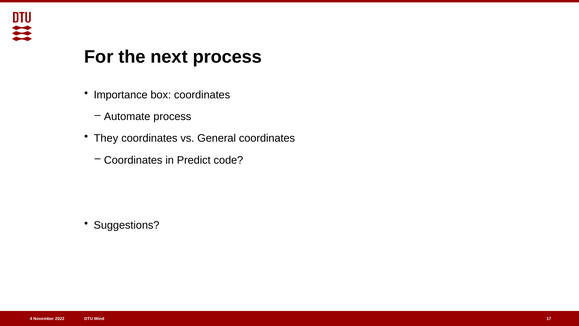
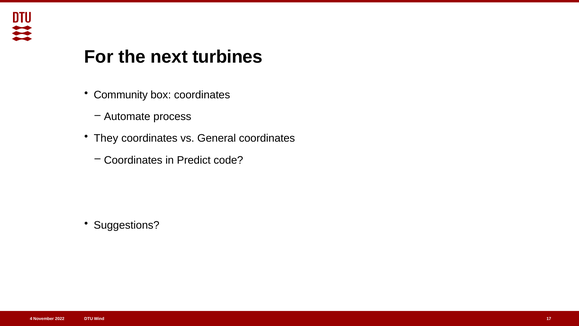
next process: process -> turbines
Importance: Importance -> Community
